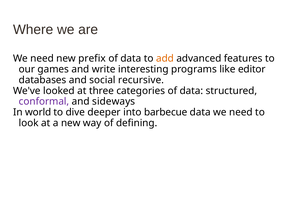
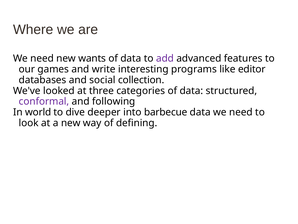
prefix: prefix -> wants
add colour: orange -> purple
recursive: recursive -> collection
sideways: sideways -> following
